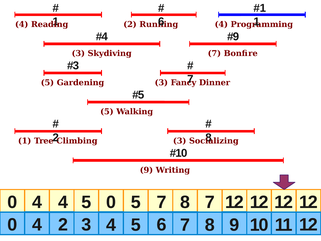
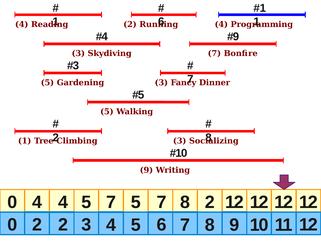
4 5 0: 0 -> 7
8 7: 7 -> 2
4 at (37, 225): 4 -> 2
